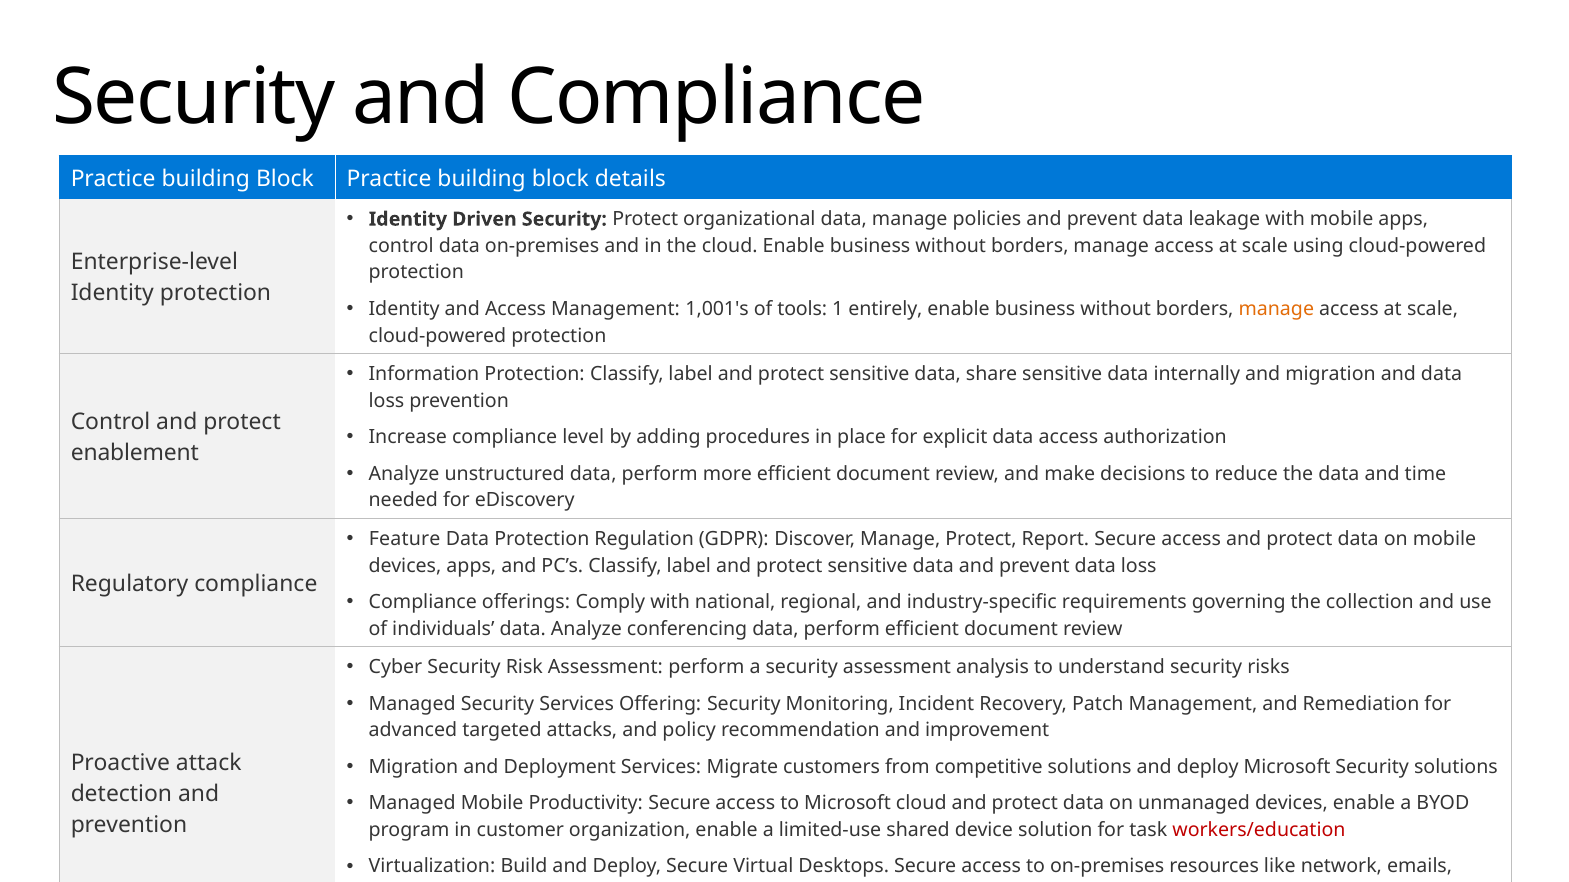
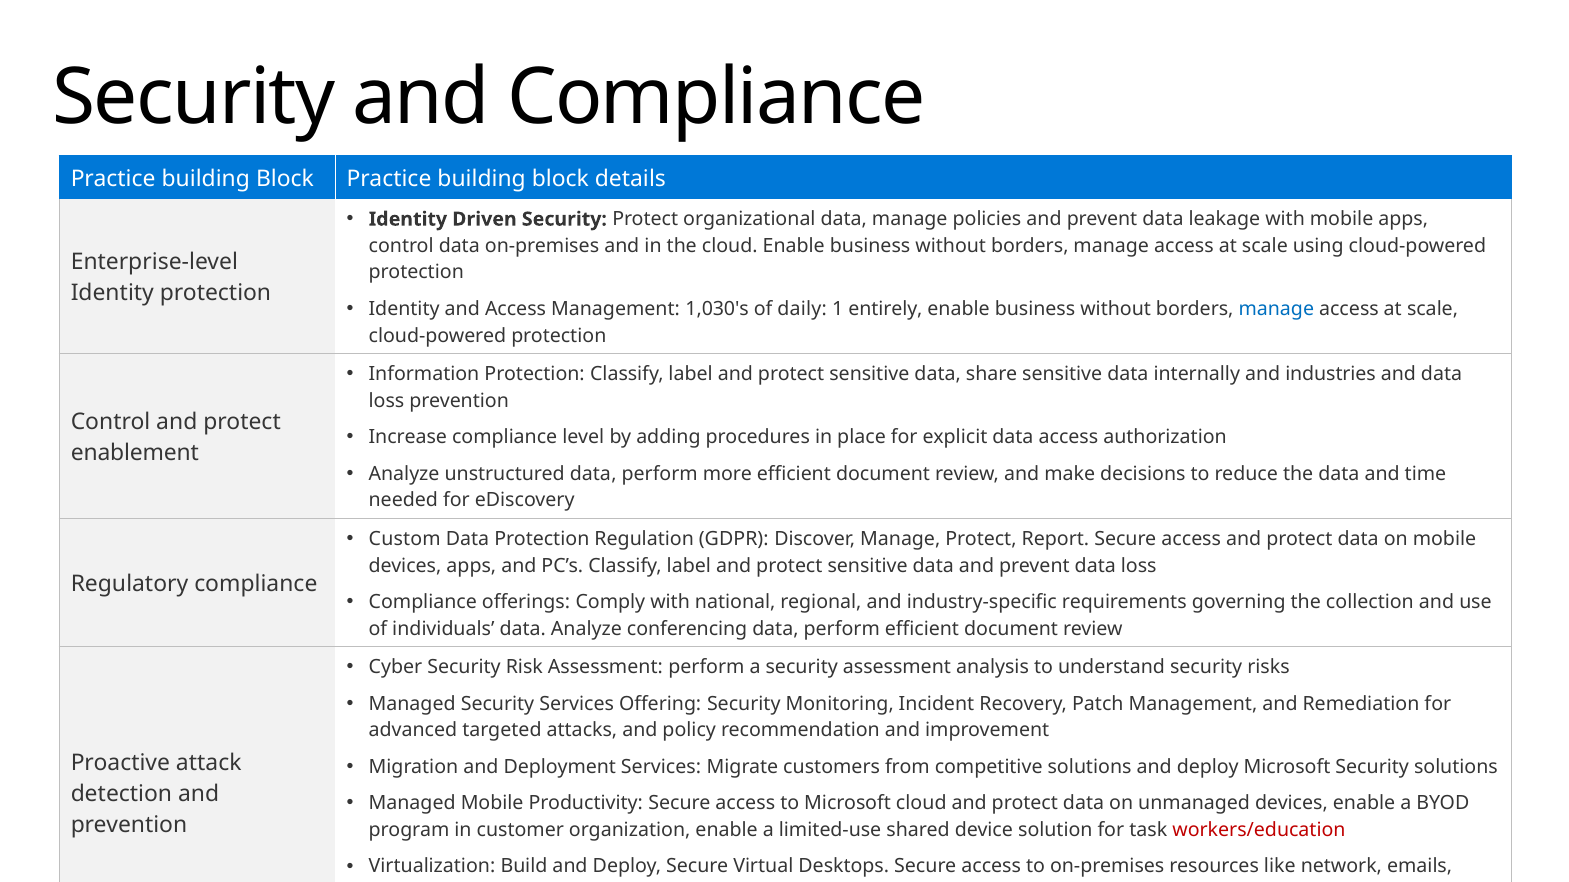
1,001's: 1,001's -> 1,030's
tools: tools -> daily
manage at (1276, 309) colour: orange -> blue
and migration: migration -> industries
Feature: Feature -> Custom
